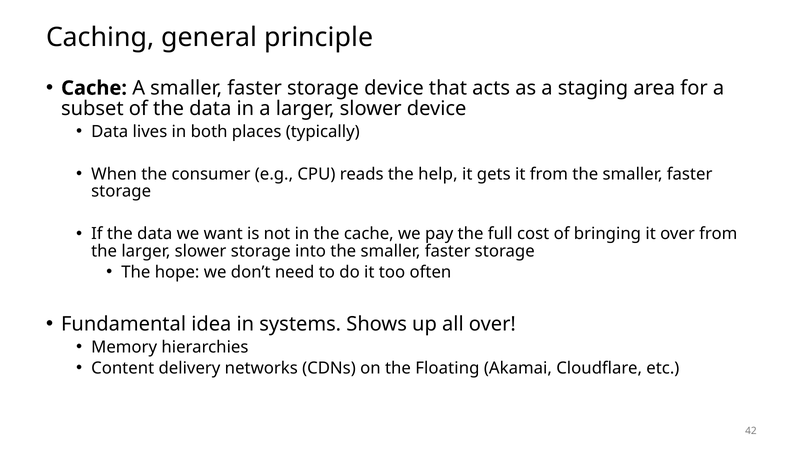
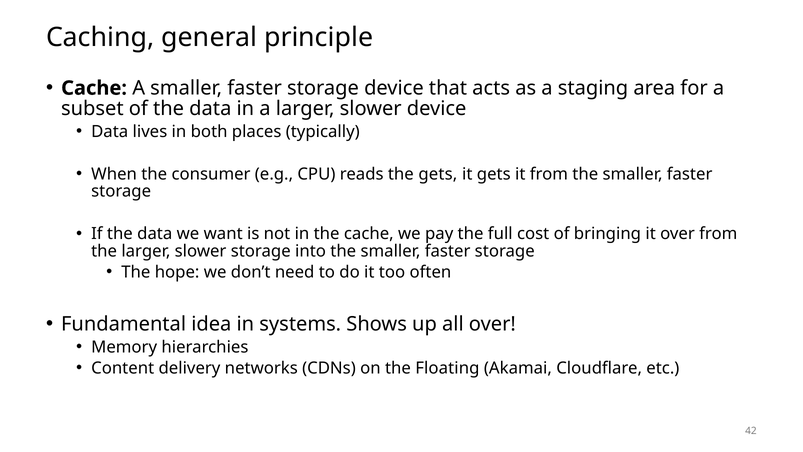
the help: help -> gets
